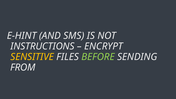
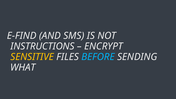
E-HINT: E-HINT -> E-FIND
BEFORE colour: light green -> light blue
FROM: FROM -> WHAT
